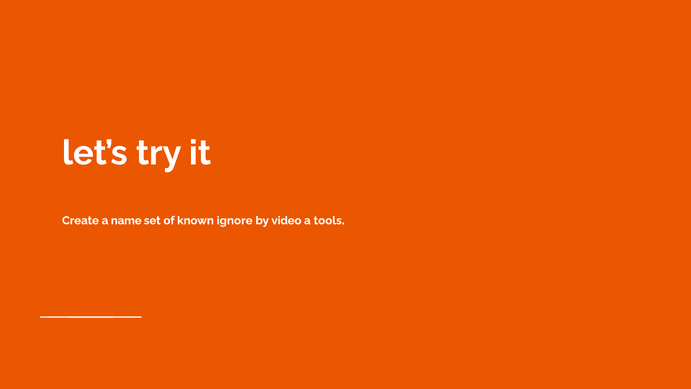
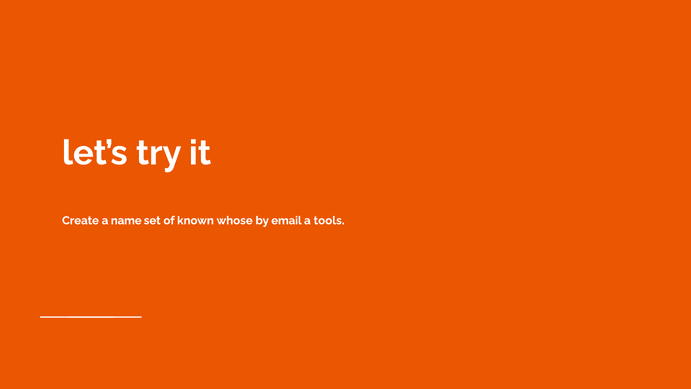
ignore: ignore -> whose
video: video -> email
